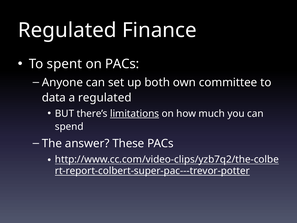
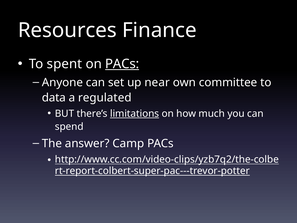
Regulated at (67, 30): Regulated -> Resources
PACs at (122, 64) underline: none -> present
both: both -> near
These: These -> Camp
